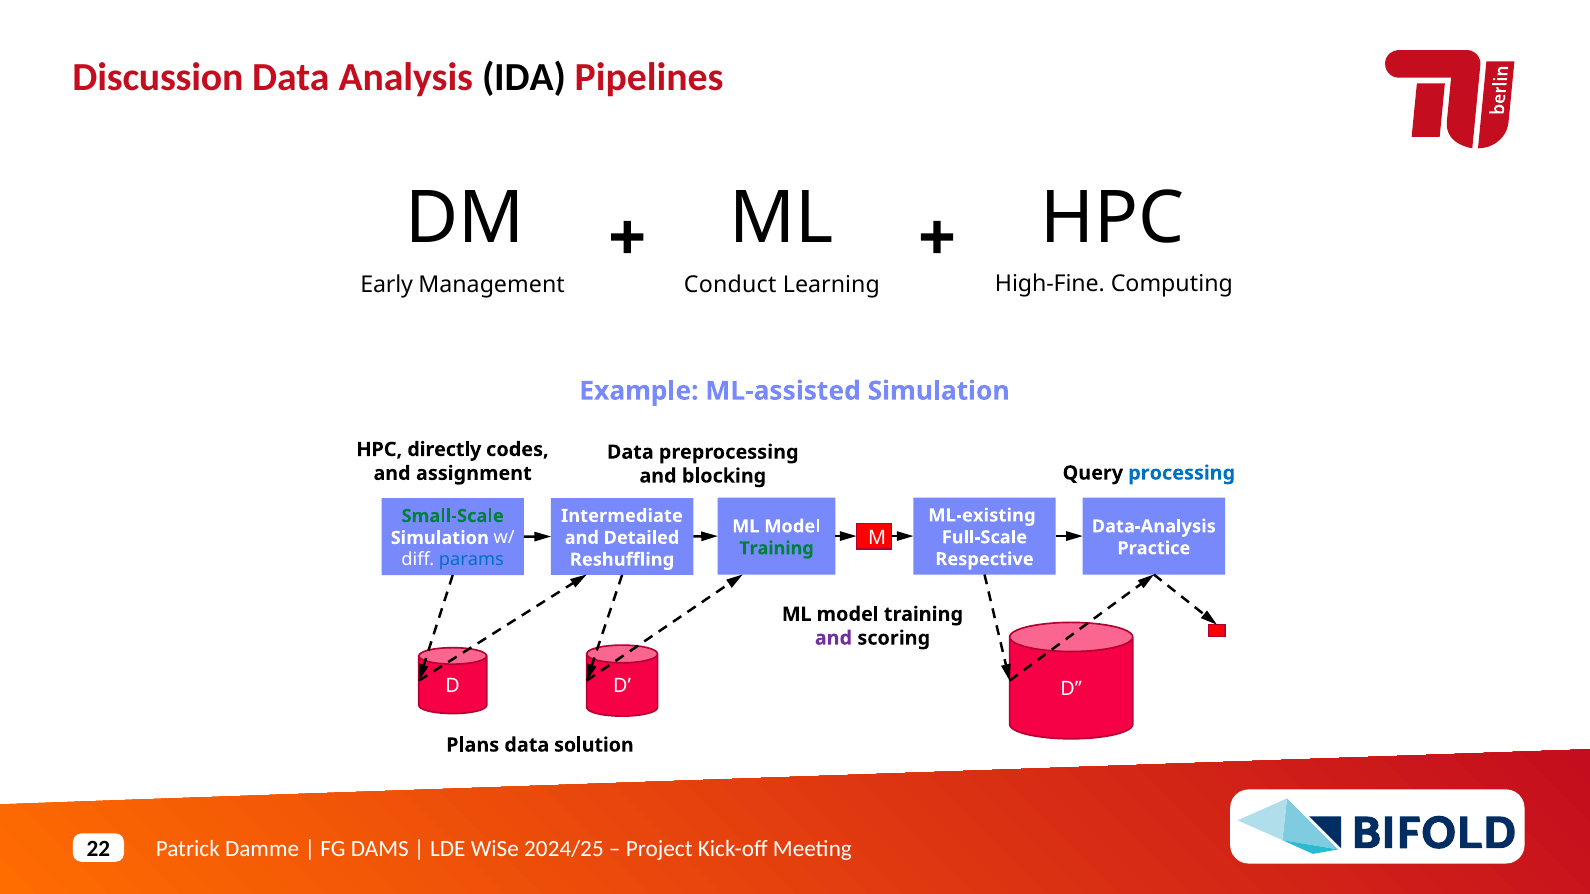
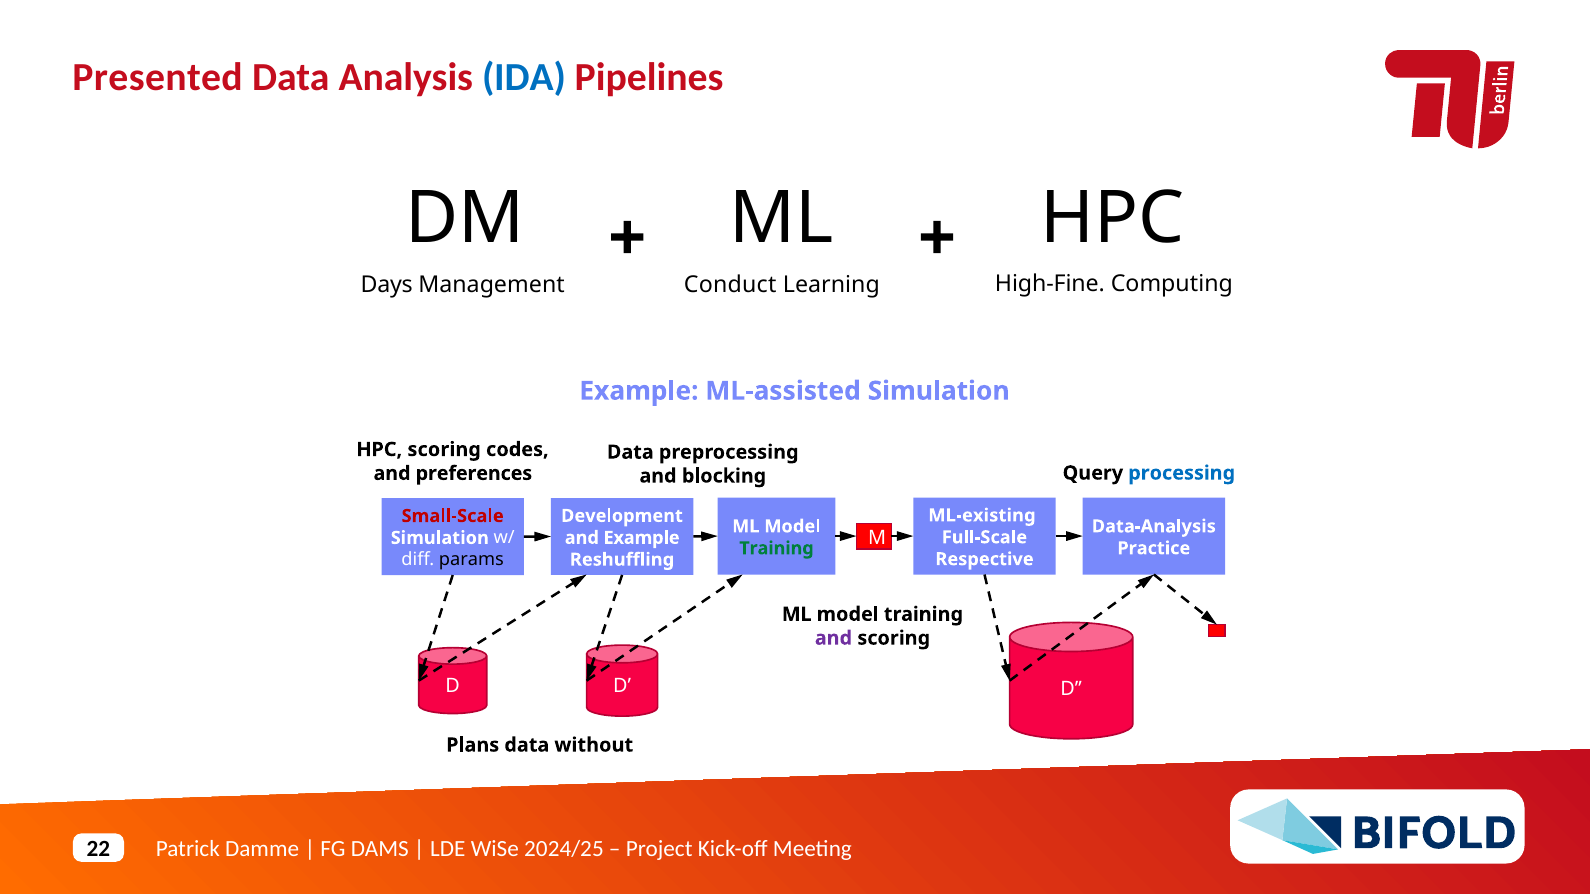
Discussion: Discussion -> Presented
IDA colour: black -> blue
Early: Early -> Days
HPC directly: directly -> scoring
assignment: assignment -> preferences
Intermediate: Intermediate -> Development
Small-Scale colour: green -> red
and Detailed: Detailed -> Example
params colour: blue -> black
solution: solution -> without
